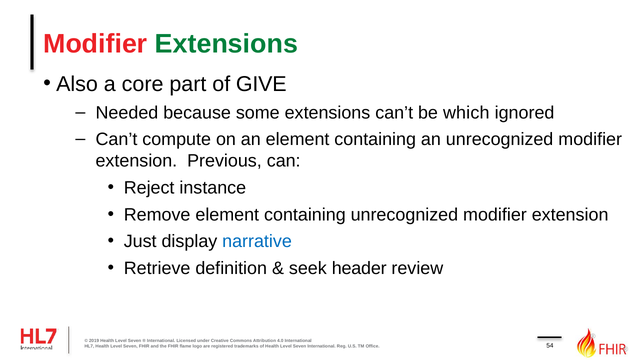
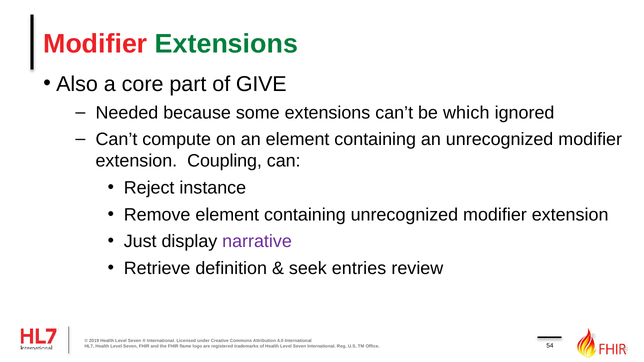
Previous: Previous -> Coupling
narrative colour: blue -> purple
header: header -> entries
